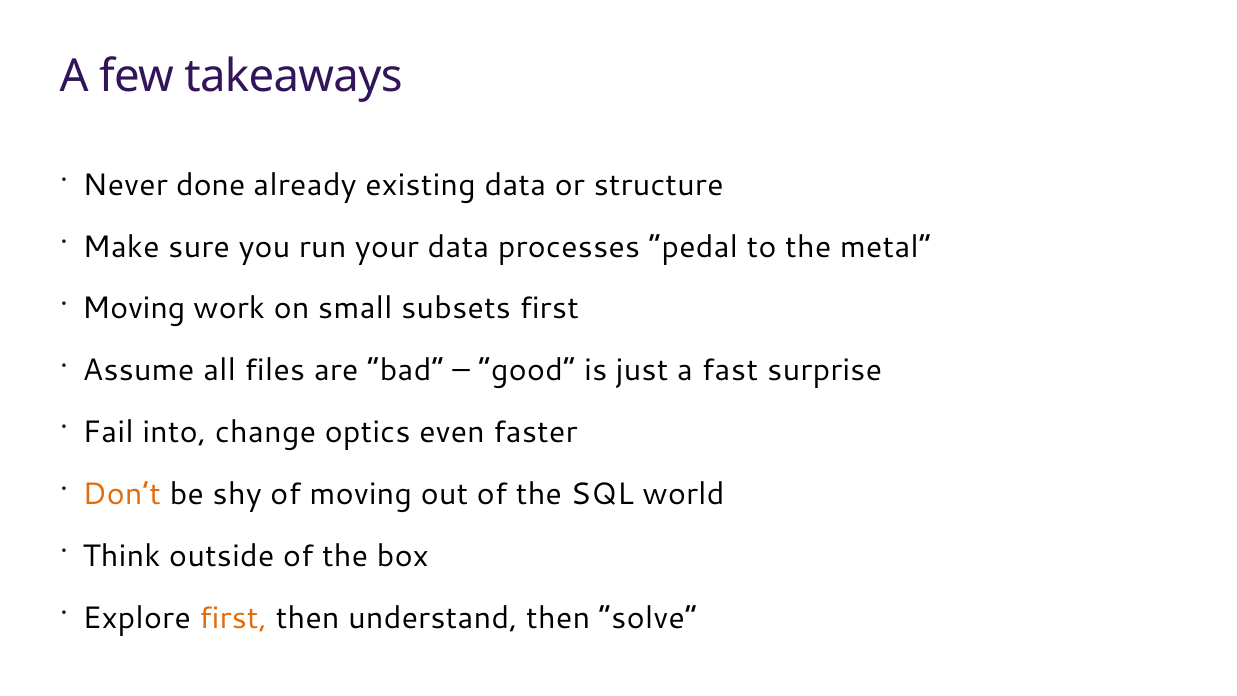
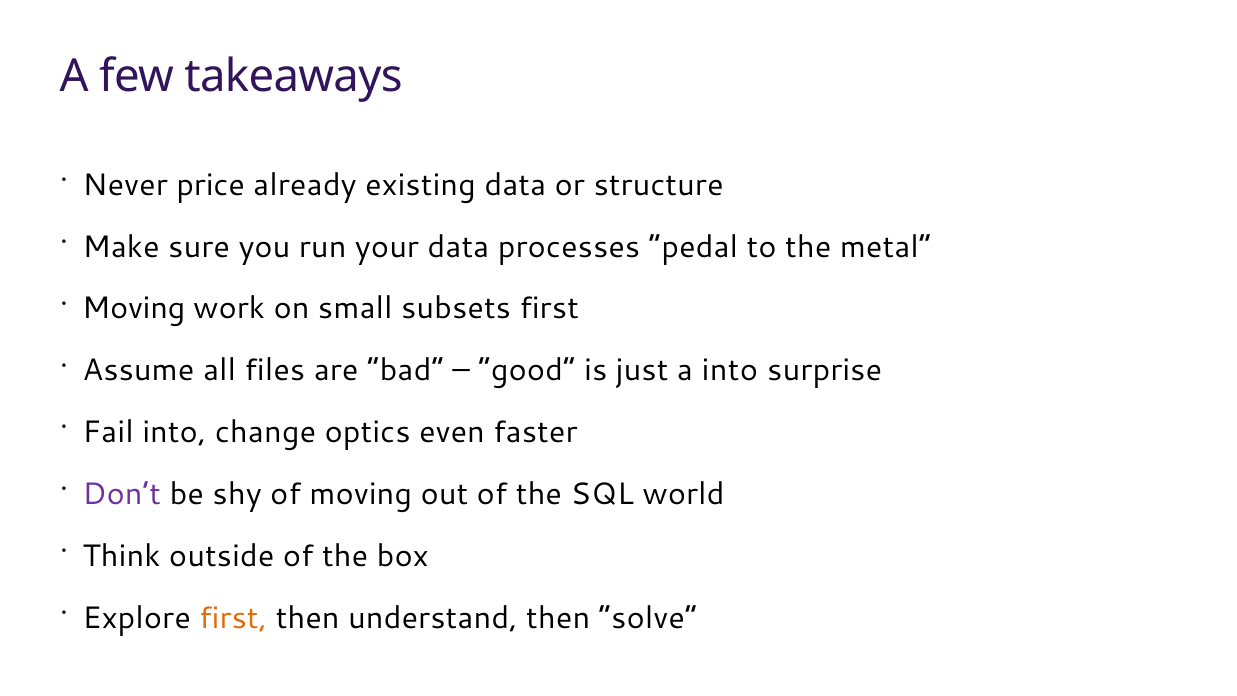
done: done -> price
a fast: fast -> into
Don’t colour: orange -> purple
